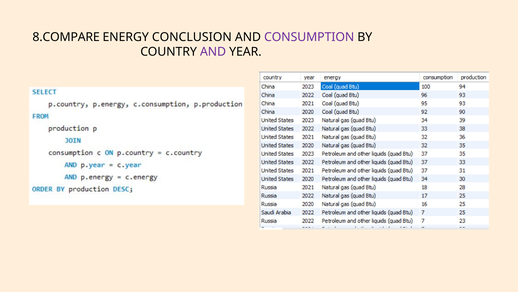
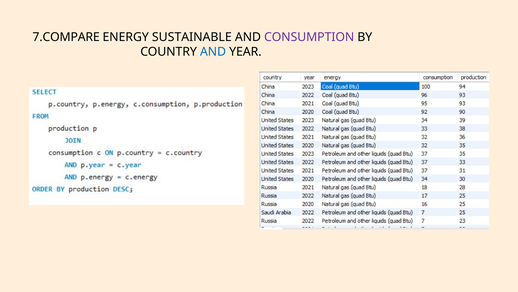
8.COMPARE: 8.COMPARE -> 7.COMPARE
CONCLUSION: CONCLUSION -> SUSTAINABLE
AND at (213, 52) colour: purple -> blue
